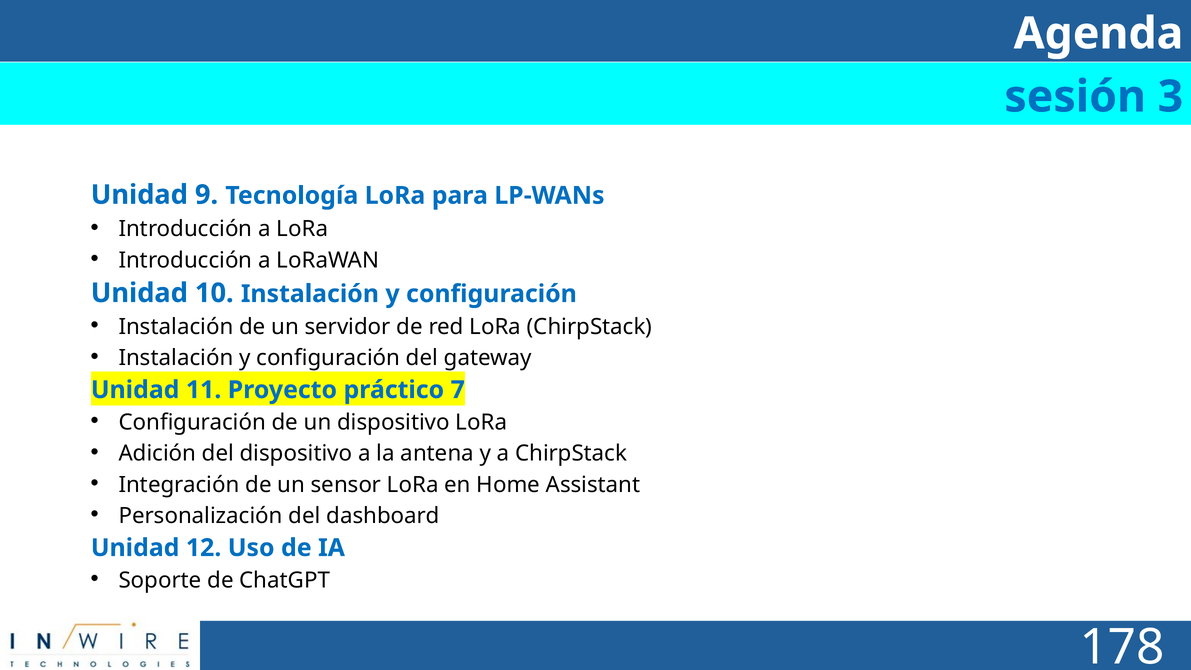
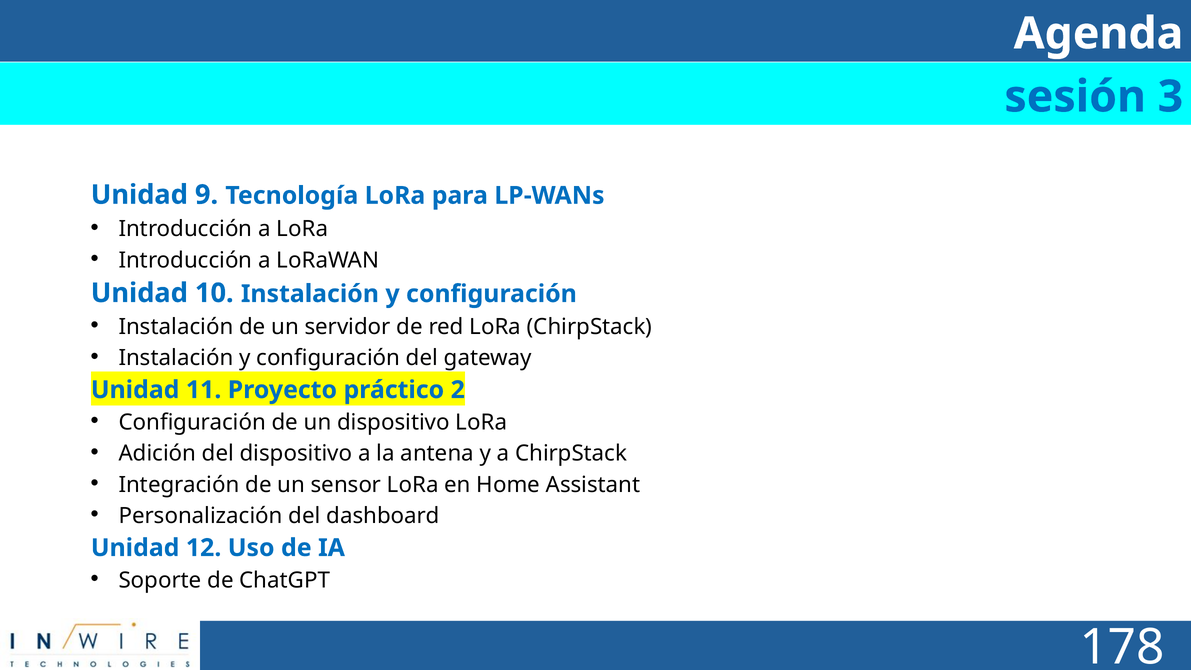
7: 7 -> 2
